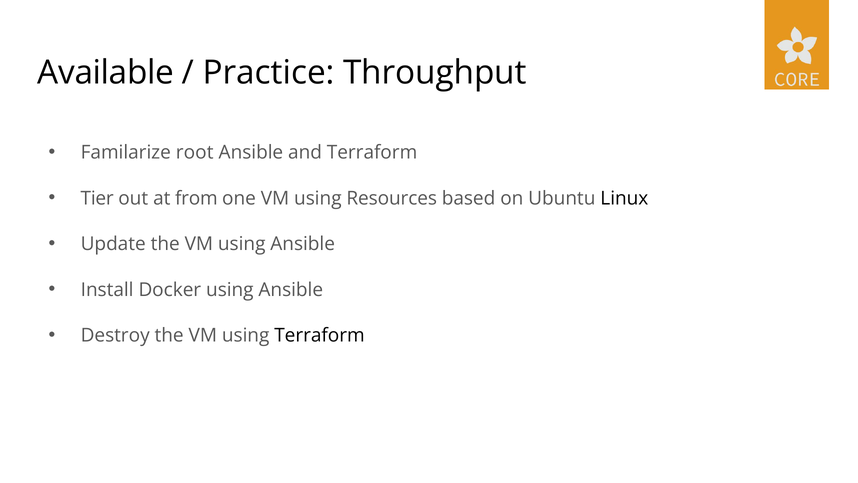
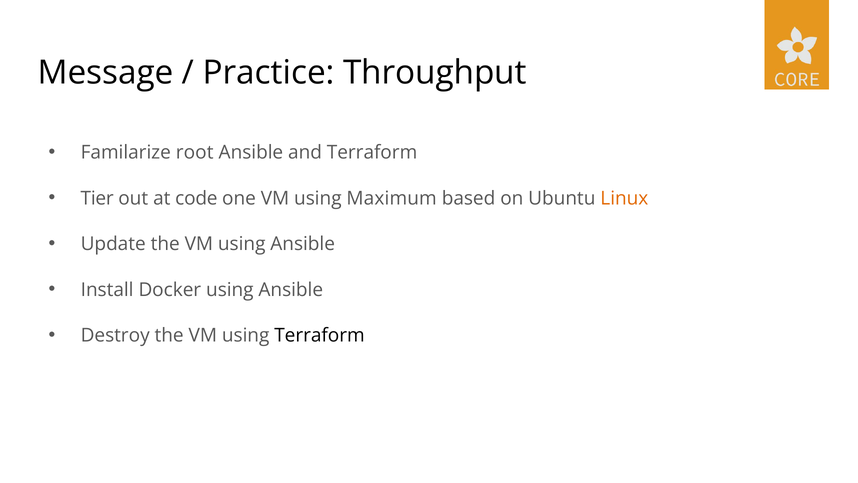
Available: Available -> Message
from: from -> code
Resources: Resources -> Maximum
Linux colour: black -> orange
